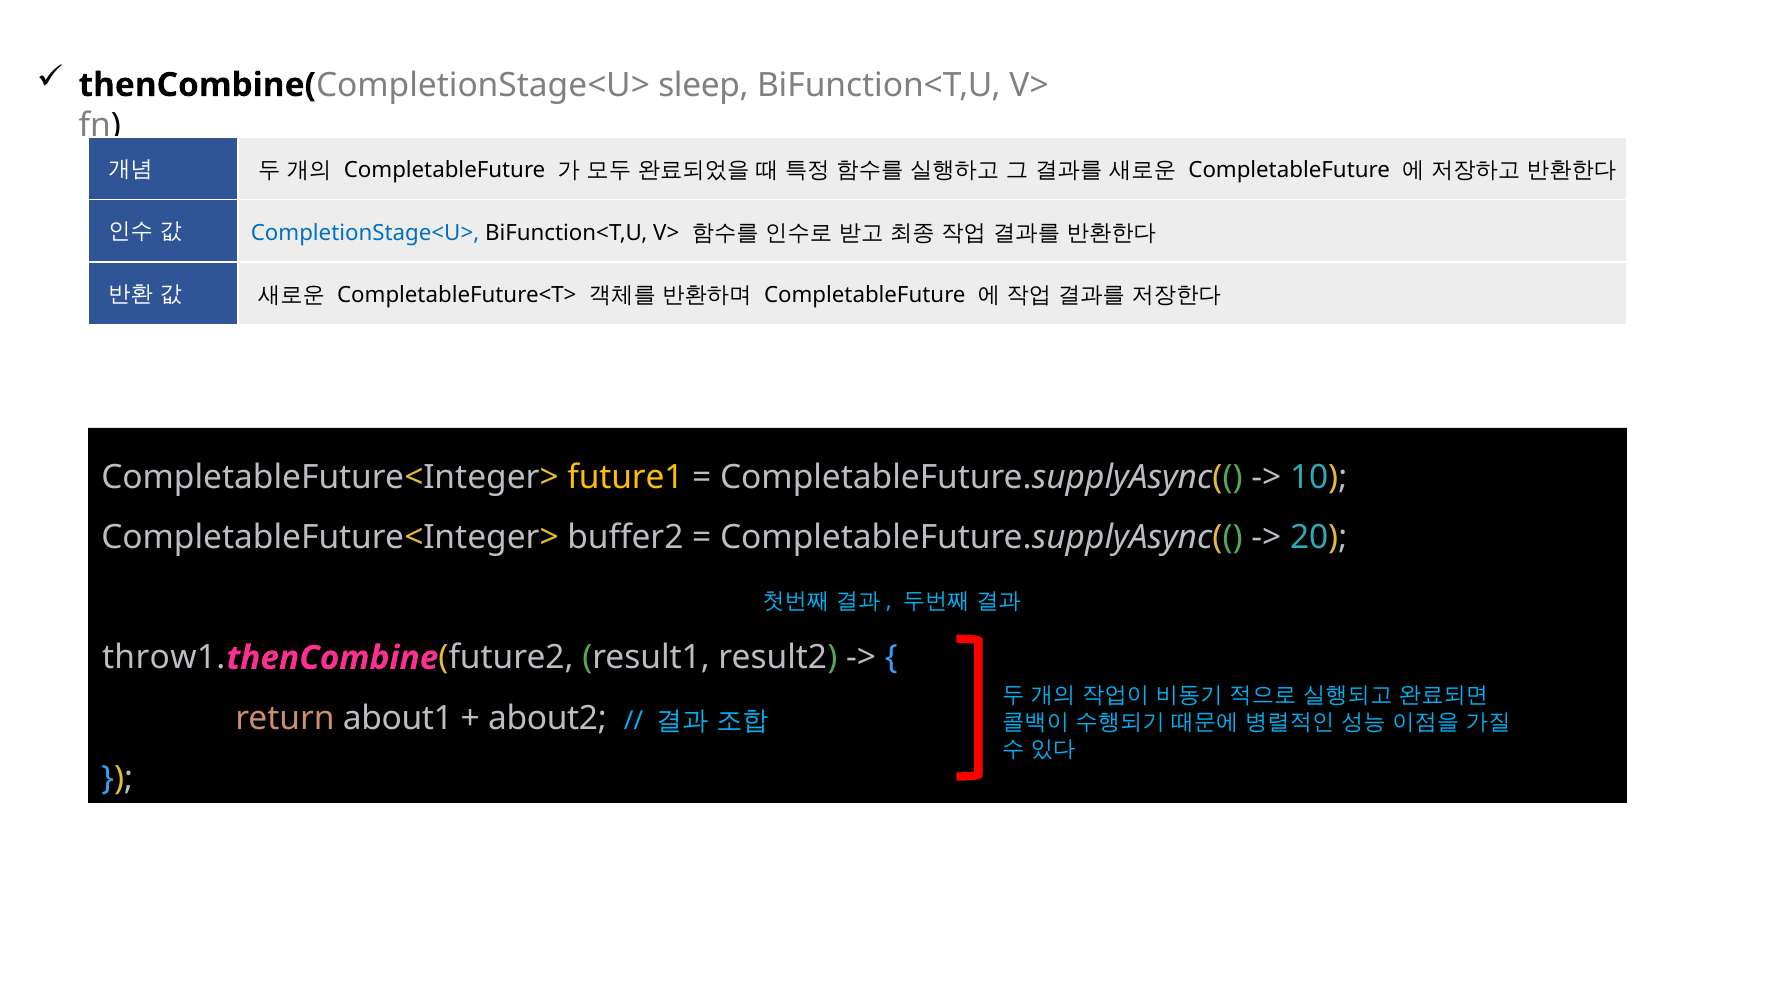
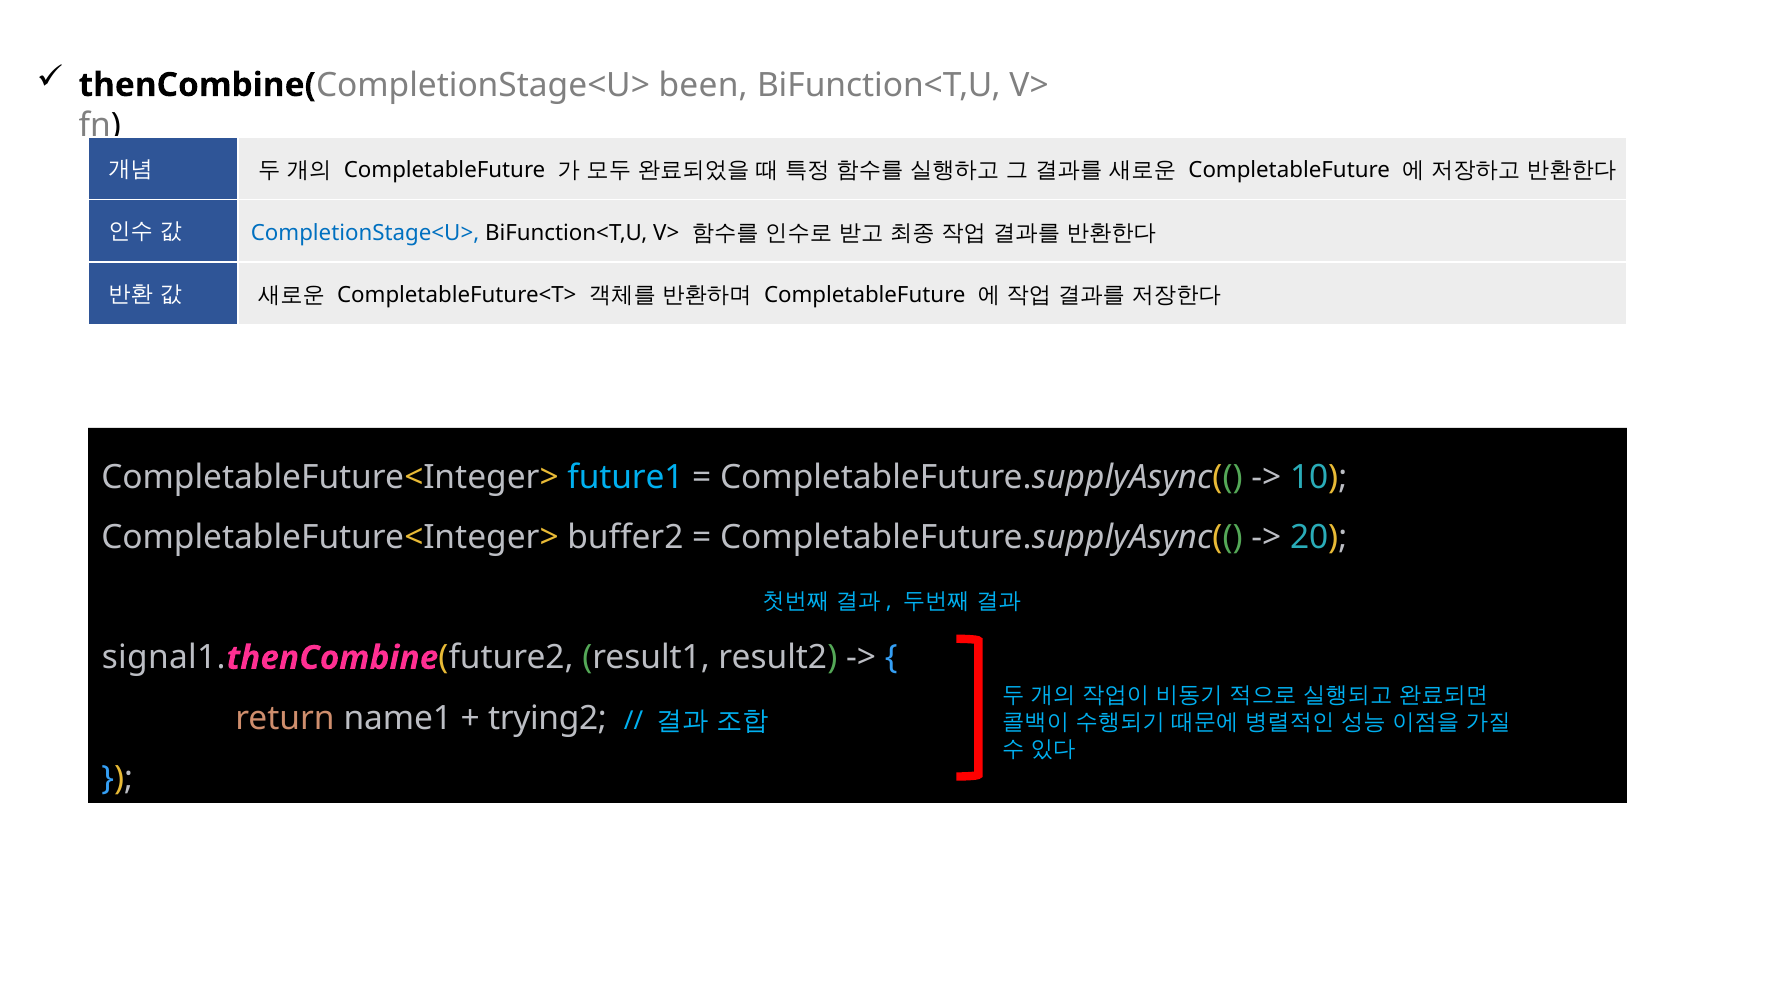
sleep: sleep -> been
future1 colour: yellow -> light blue
throw1: throw1 -> signal1
about1: about1 -> name1
about2: about2 -> trying2
